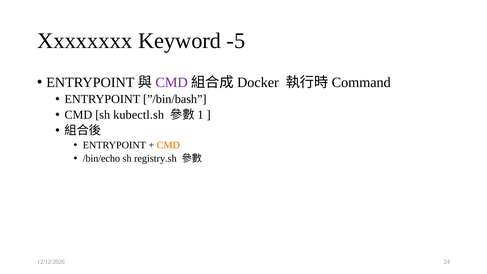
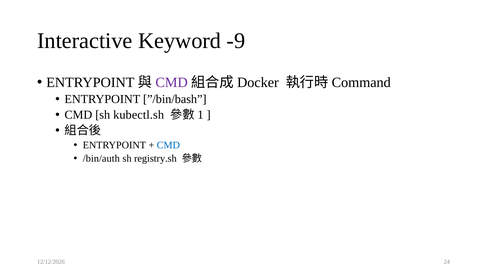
Xxxxxxxx: Xxxxxxxx -> Interactive
-5: -5 -> -9
CMD at (168, 145) colour: orange -> blue
/bin/echo: /bin/echo -> /bin/auth
